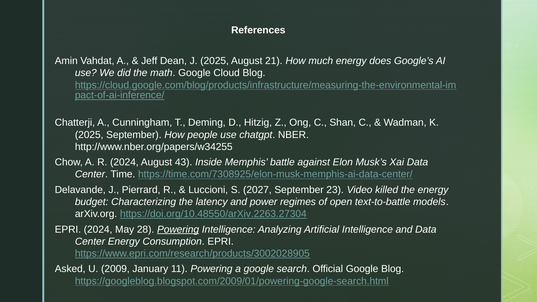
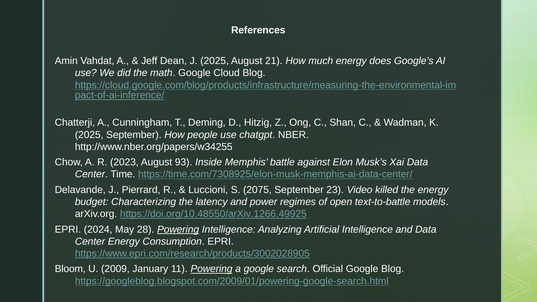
R 2024: 2024 -> 2023
43: 43 -> 93
2027: 2027 -> 2075
https://doi.org/10.48550/arXiv.2263.27304: https://doi.org/10.48550/arXiv.2263.27304 -> https://doi.org/10.48550/arXiv.1266.49925
Asked: Asked -> Bloom
Powering at (212, 269) underline: none -> present
